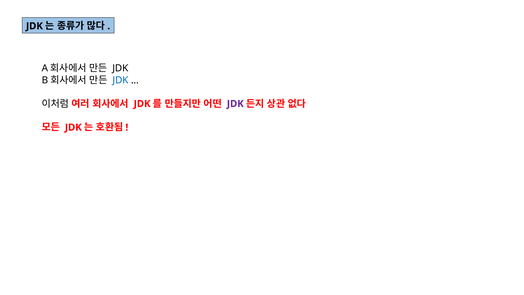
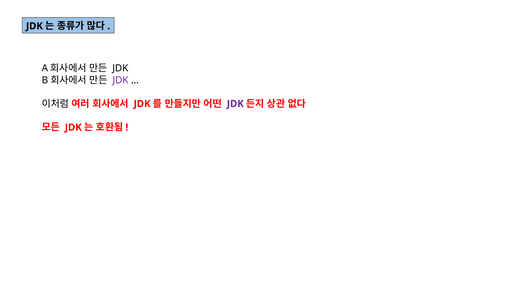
JDK at (120, 80) colour: blue -> purple
